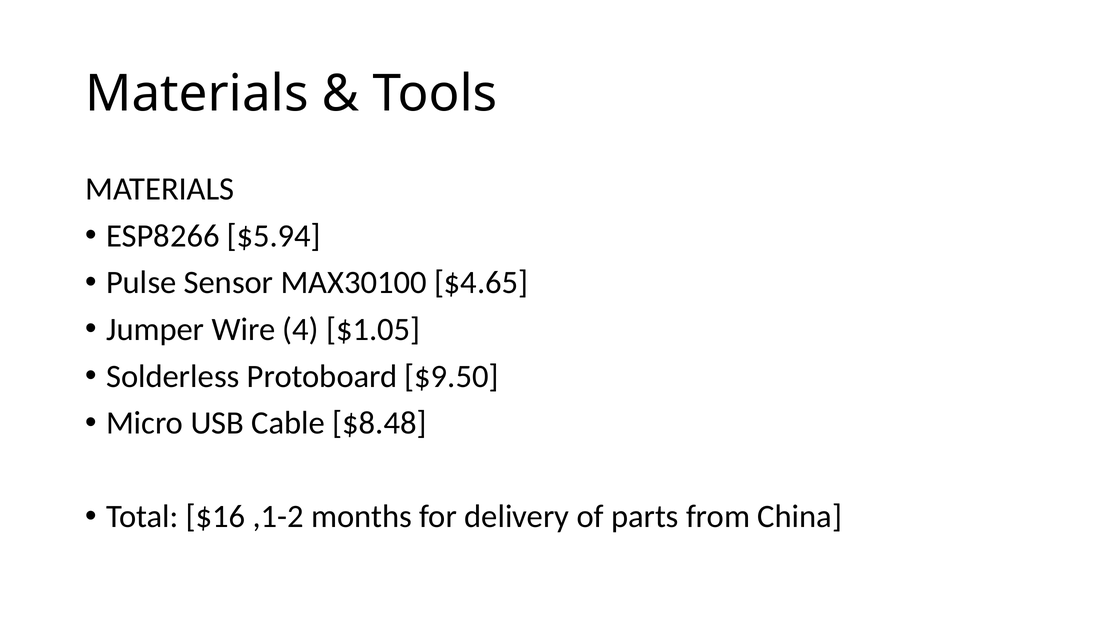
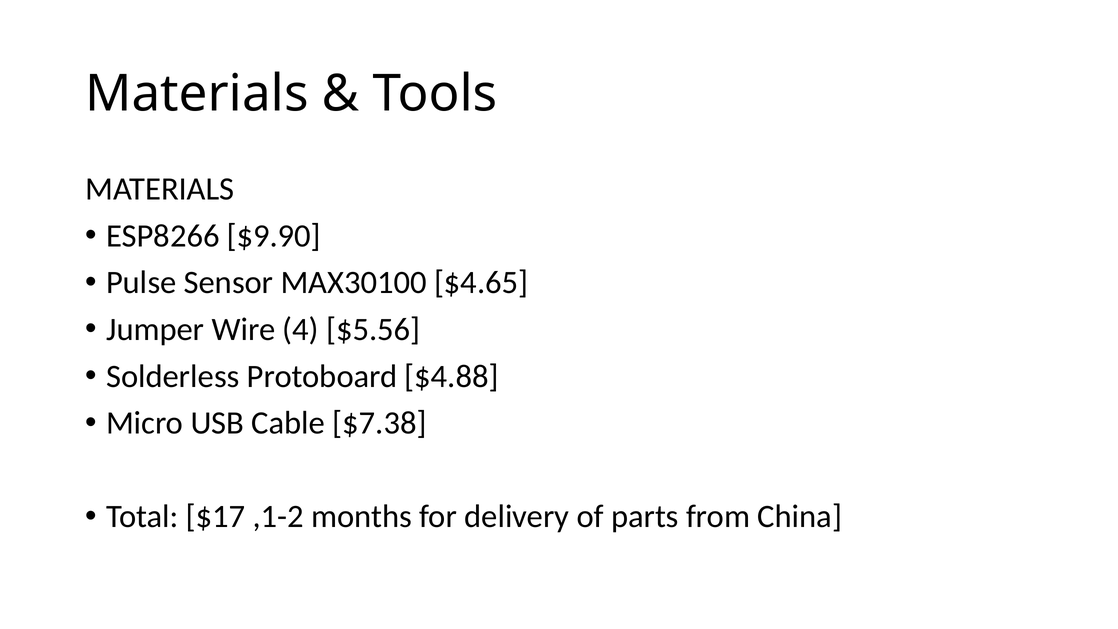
$5.94: $5.94 -> $9.90
$1.05: $1.05 -> $5.56
$9.50: $9.50 -> $4.88
$8.48: $8.48 -> $7.38
$16: $16 -> $17
